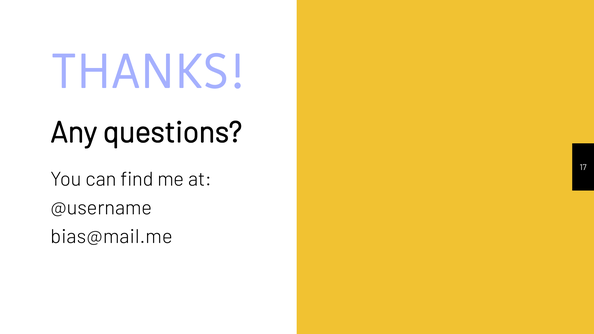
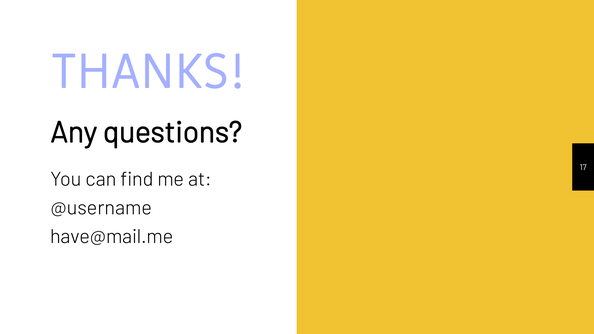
bias@mail.me: bias@mail.me -> have@mail.me
